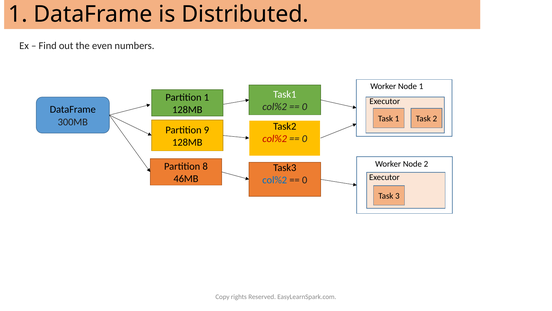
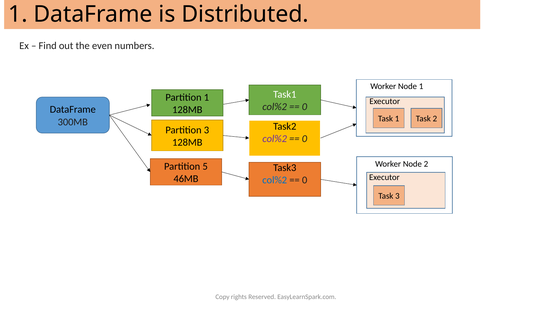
Partition 9: 9 -> 3
col%2 at (275, 139) colour: red -> purple
8: 8 -> 5
